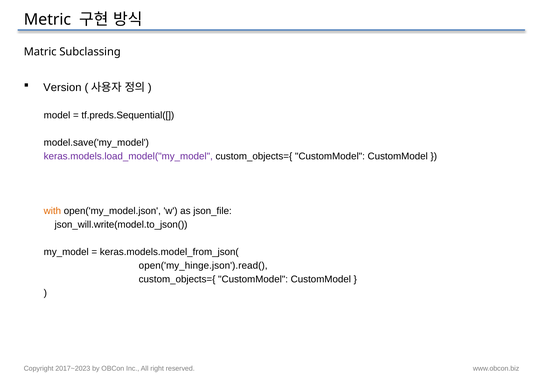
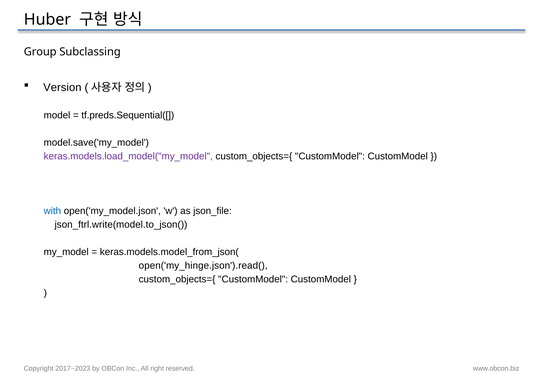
Metric: Metric -> Huber
Matric: Matric -> Group
with colour: orange -> blue
json_will.write(model.to_json(: json_will.write(model.to_json( -> json_ftrl.write(model.to_json(
